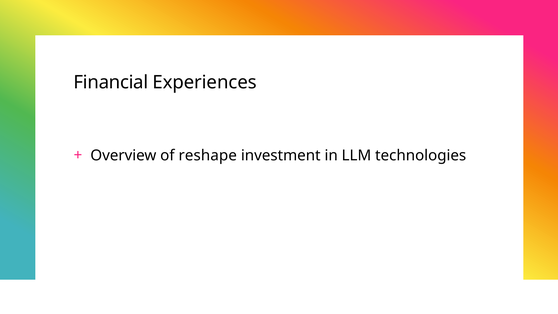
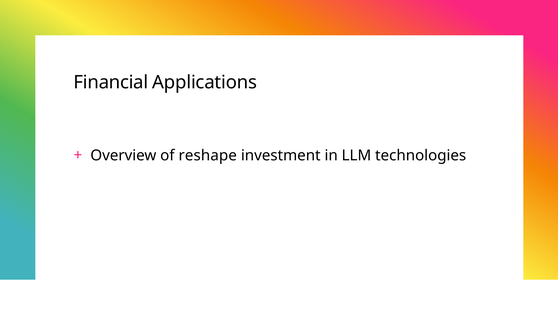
Experiences: Experiences -> Applications
